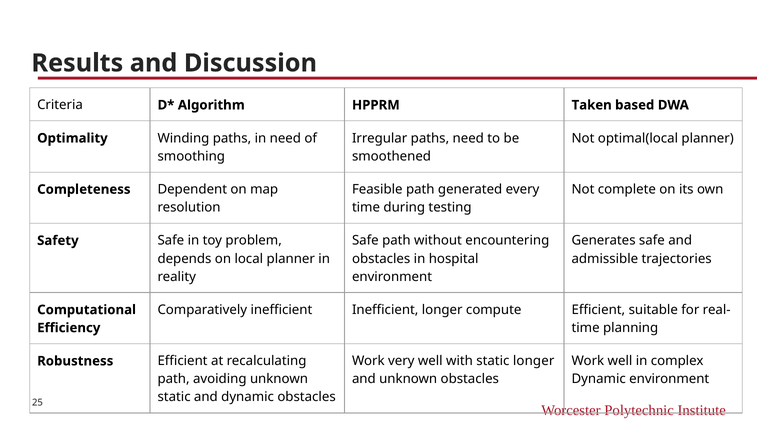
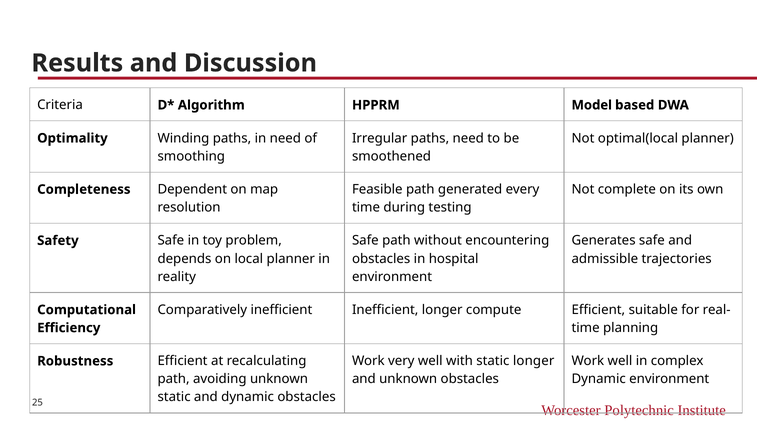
Taken: Taken -> Model
